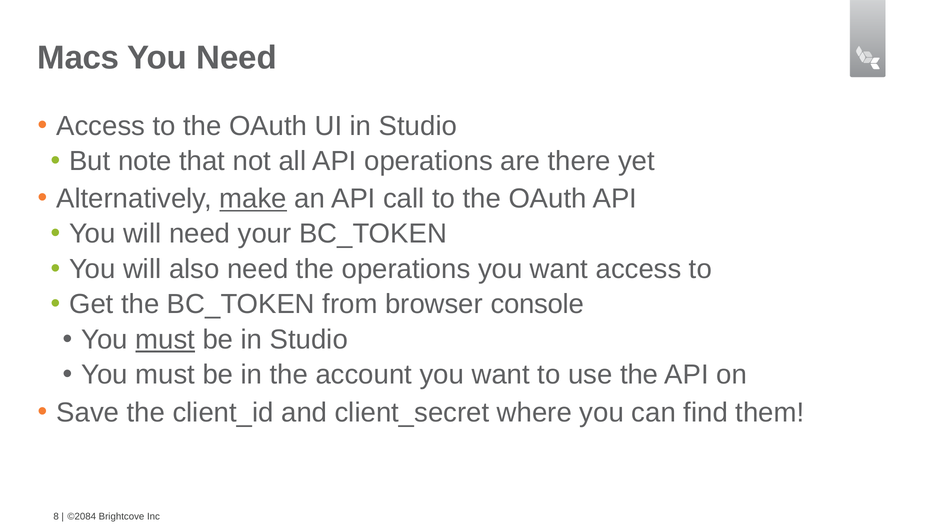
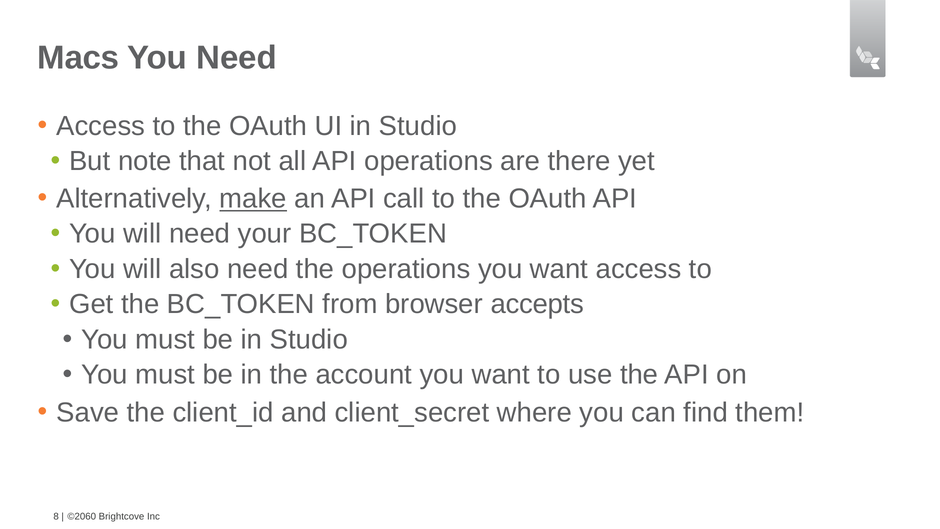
console: console -> accepts
must at (165, 339) underline: present -> none
©2084: ©2084 -> ©2060
